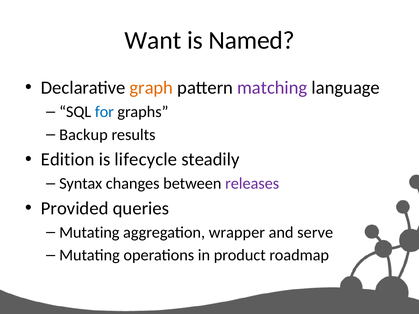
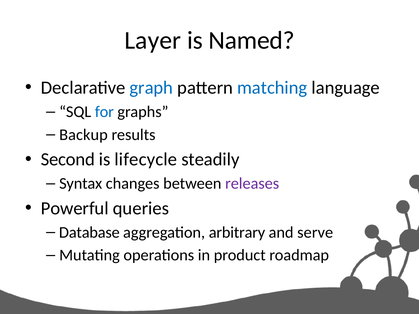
Want: Want -> Layer
graph colour: orange -> blue
matching colour: purple -> blue
Edition: Edition -> Second
Provided: Provided -> Powerful
Mutating at (89, 233): Mutating -> Database
wrapper: wrapper -> arbitrary
